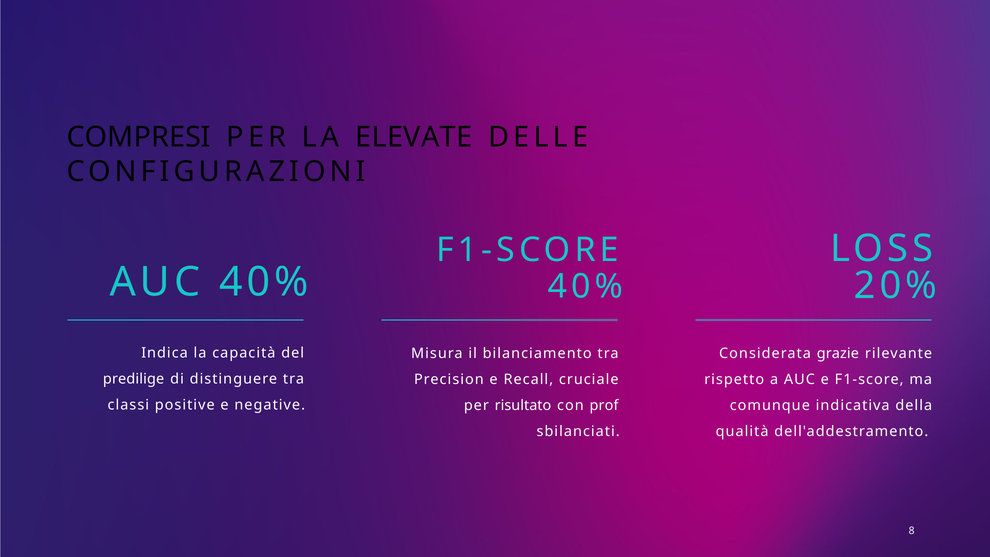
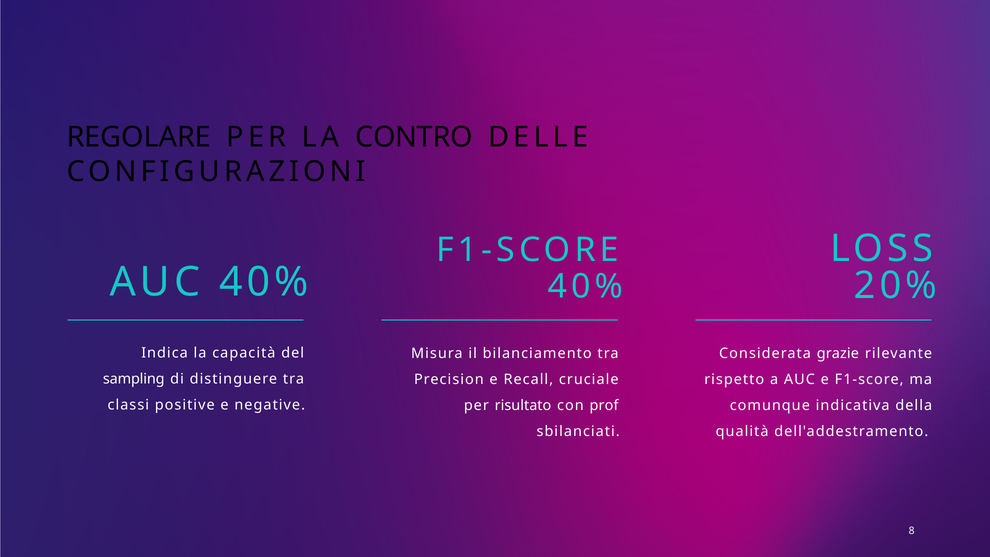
COMPRESI: COMPRESI -> REGOLARE
ELEVATE: ELEVATE -> CONTRO
predilige: predilige -> sampling
